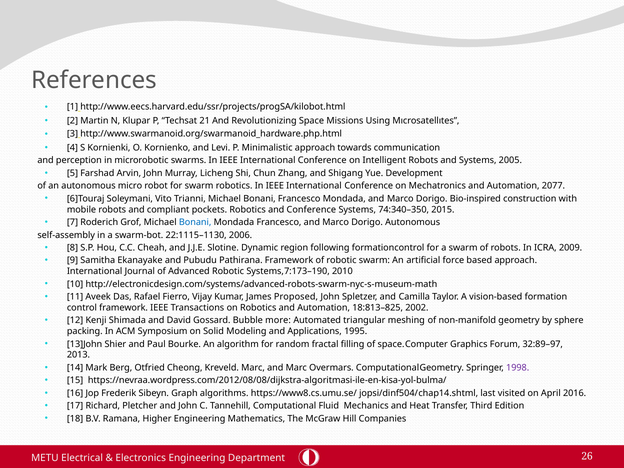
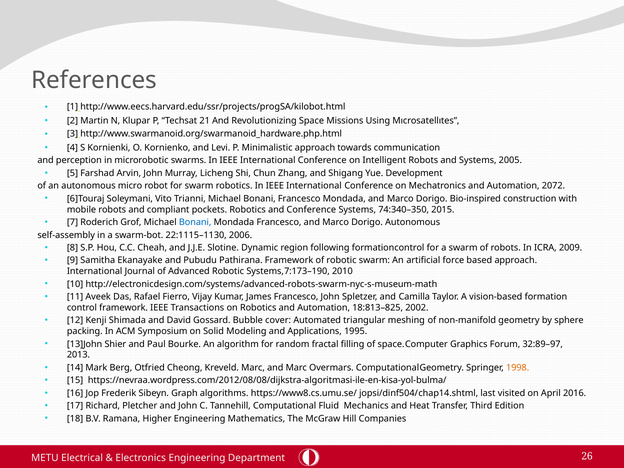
2077: 2077 -> 2072
James Proposed: Proposed -> Francesco
more: more -> cover
1998 colour: purple -> orange
